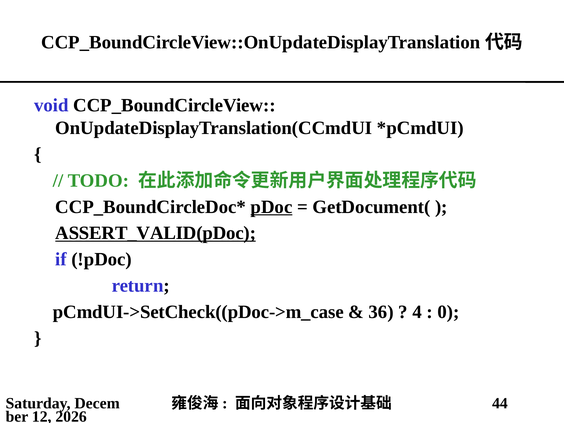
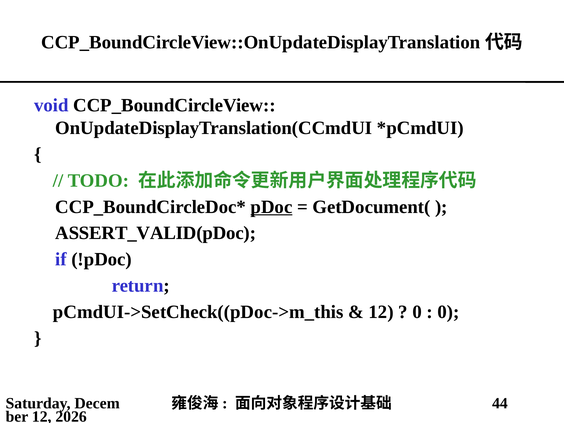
ASSERT_VALID(pDoc underline: present -> none
pCmdUI->SetCheck((pDoc->m_case: pCmdUI->SetCheck((pDoc->m_case -> pCmdUI->SetCheck((pDoc->m_this
36 at (381, 312): 36 -> 12
4 at (417, 312): 4 -> 0
